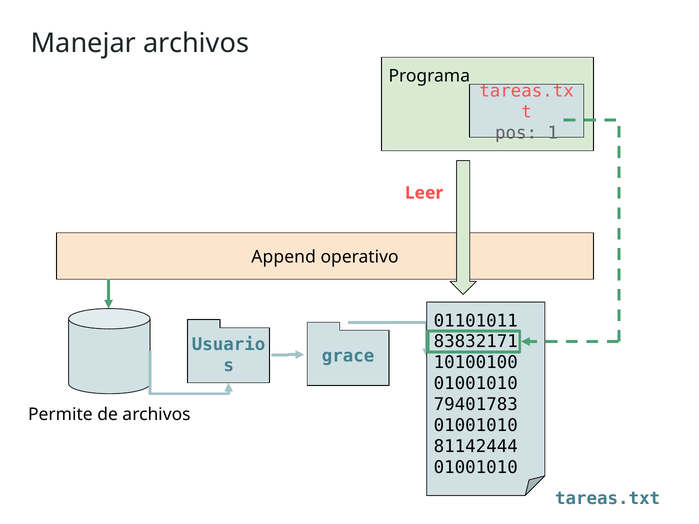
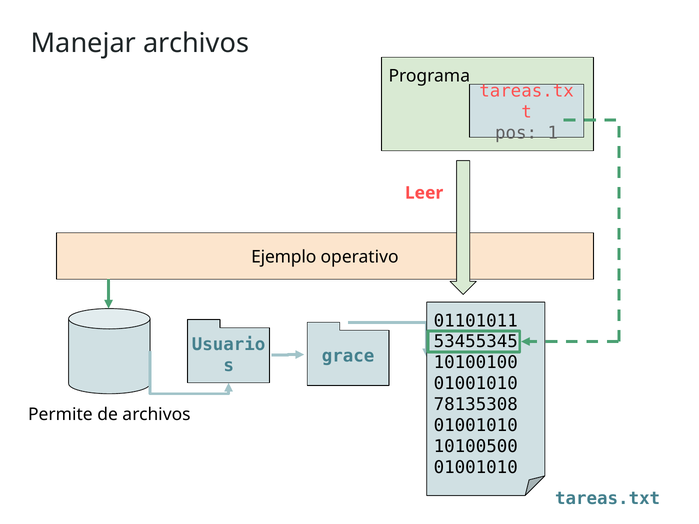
Append: Append -> Ejemplo
83832171: 83832171 -> 53455345
79401783: 79401783 -> 78135308
81142444: 81142444 -> 10100500
